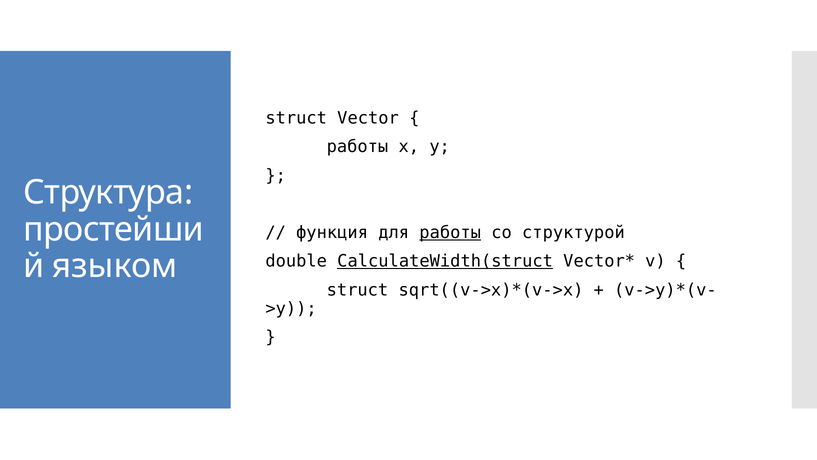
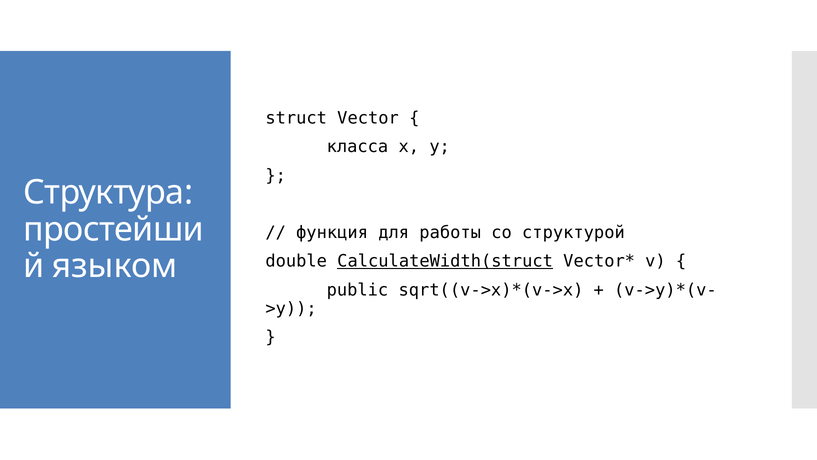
работы at (357, 147): работы -> класса
работы at (450, 232) underline: present -> none
struct at (357, 290): struct -> public
